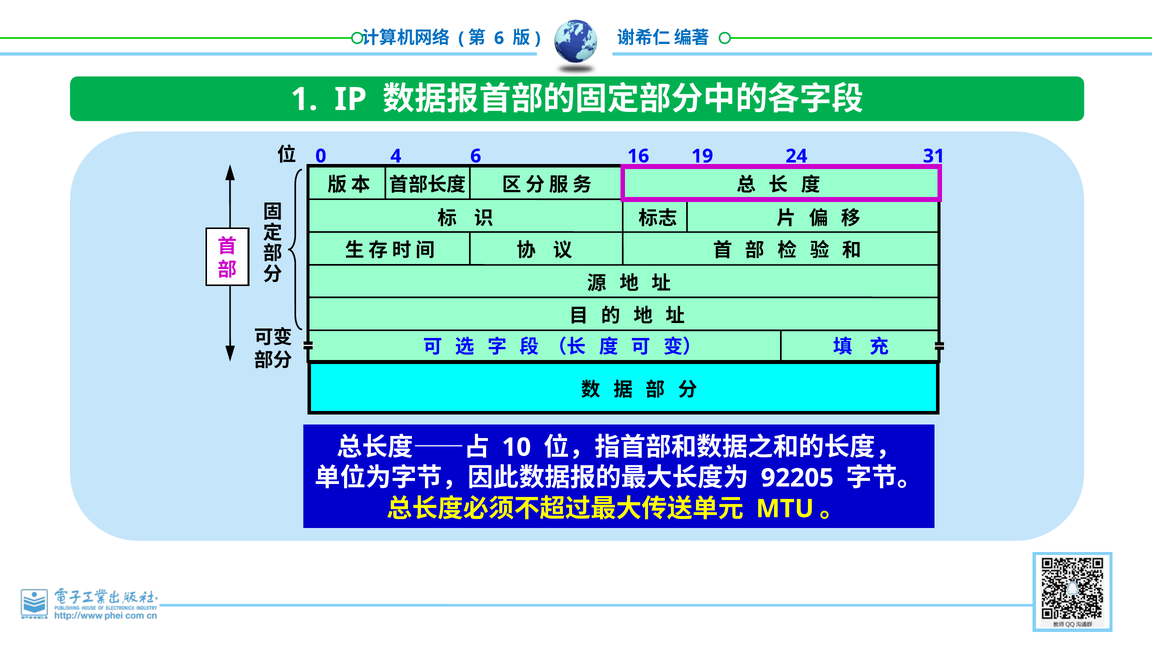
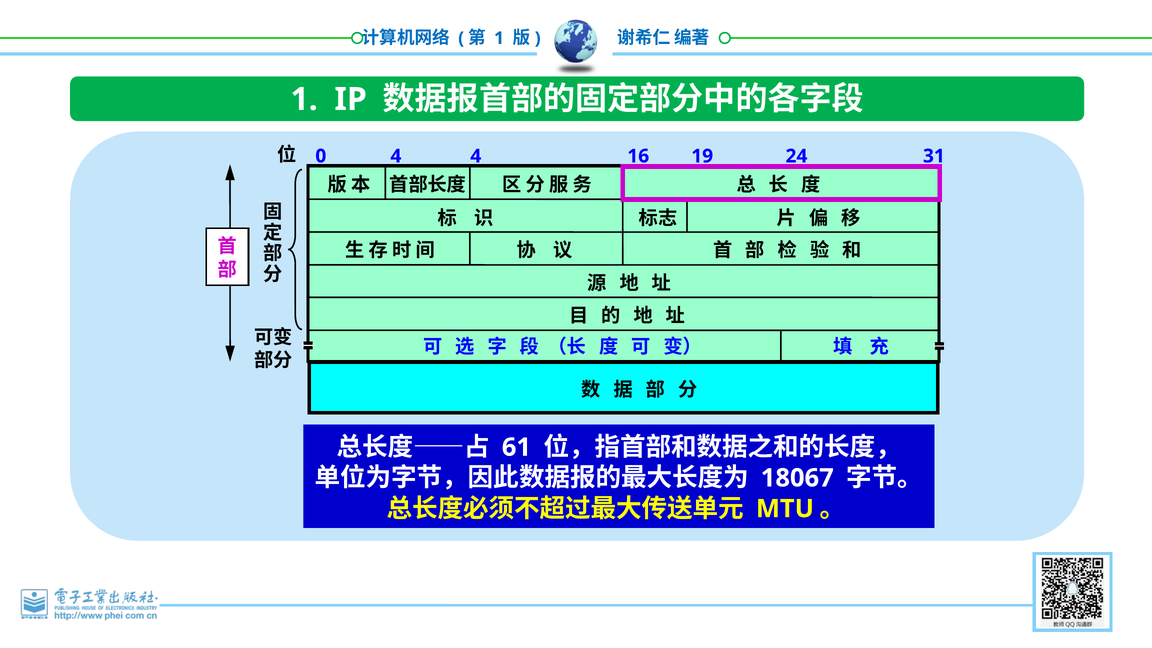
6 at (499, 38): 6 -> 1
4 6: 6 -> 4
10: 10 -> 61
92205: 92205 -> 18067
